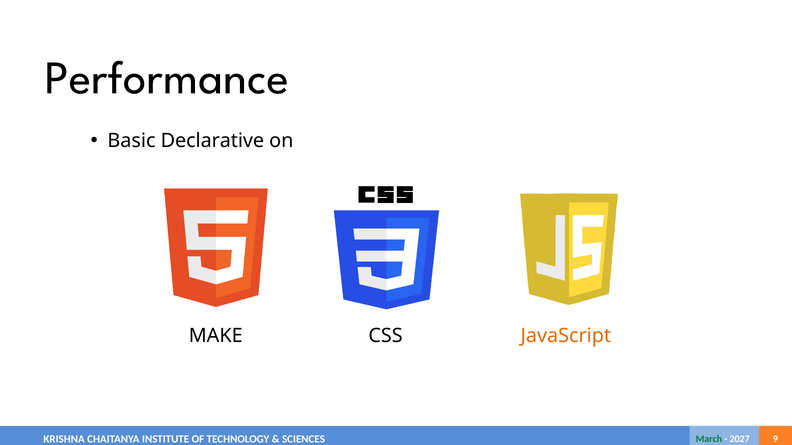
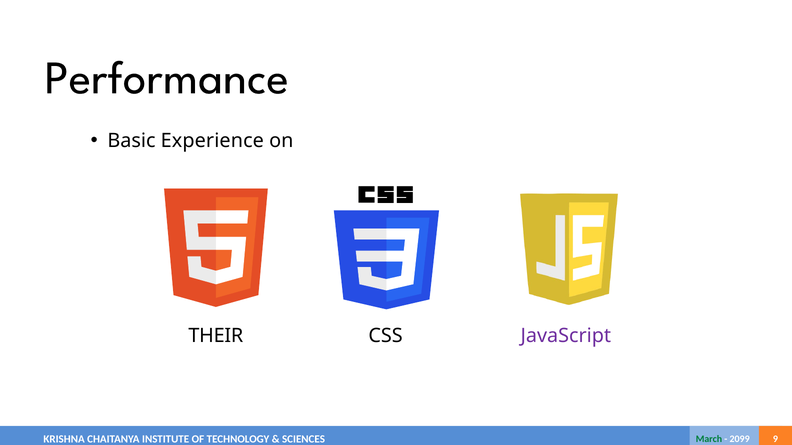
Declarative: Declarative -> Experience
MAKE: MAKE -> THEIR
JavaScript colour: orange -> purple
2027: 2027 -> 2099
